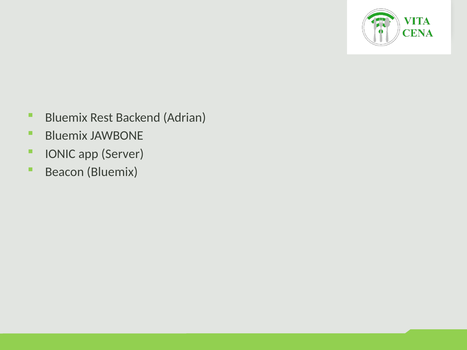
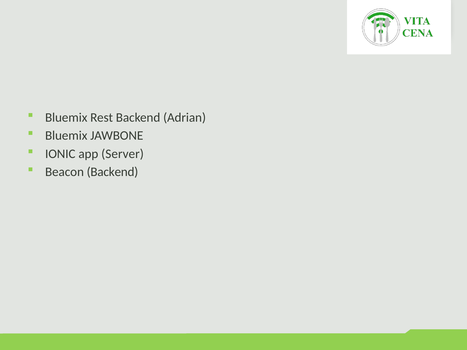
Beacon Bluemix: Bluemix -> Backend
